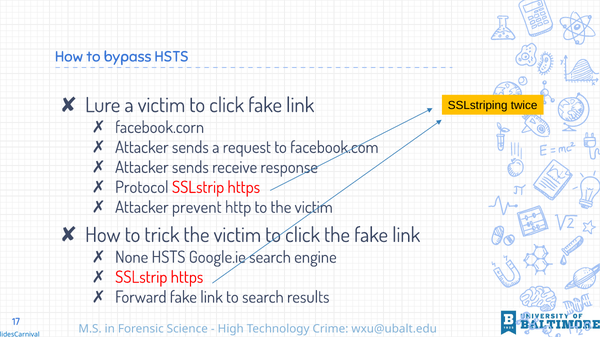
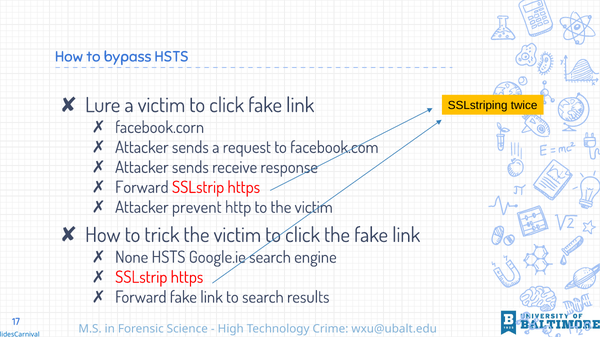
Protocol at (142, 188): Protocol -> Forward
